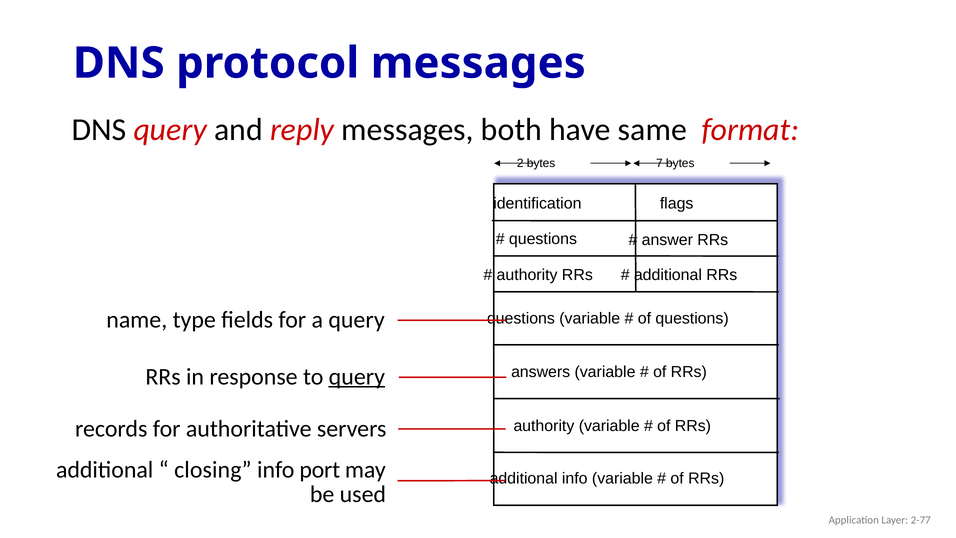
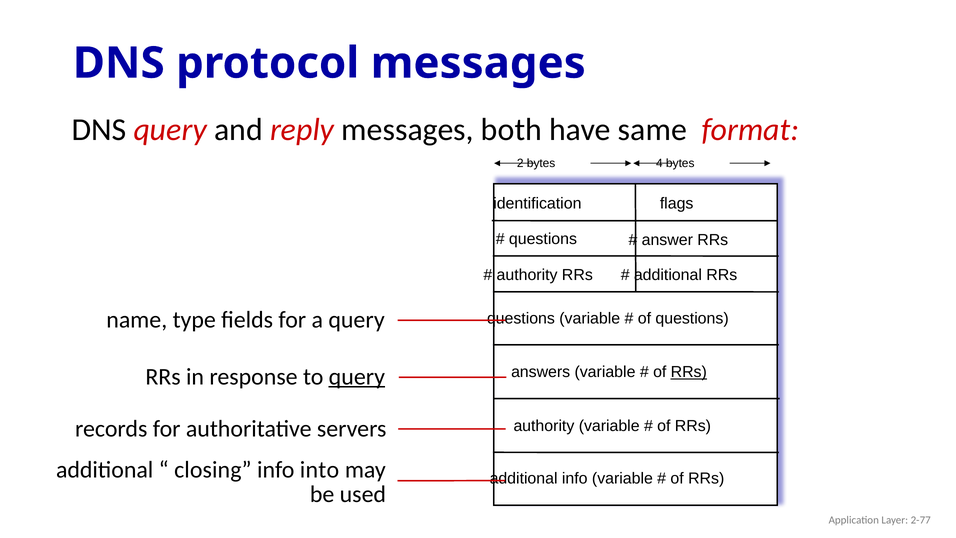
7: 7 -> 4
RRs at (689, 372) underline: none -> present
port: port -> into
